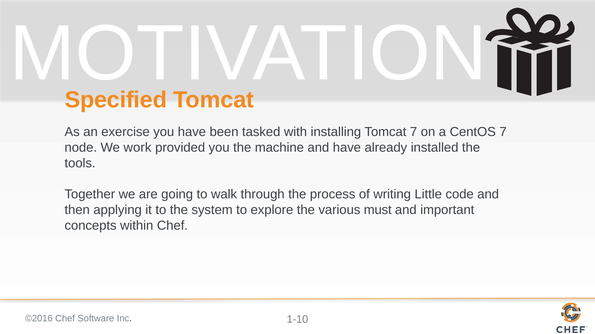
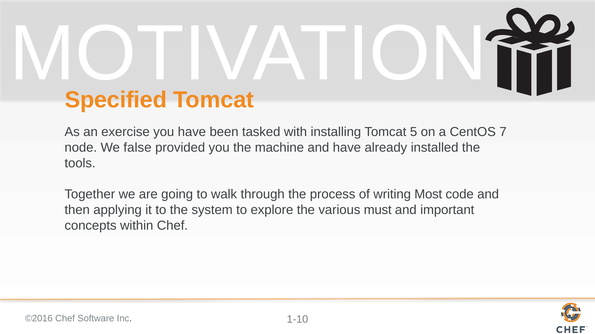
Tomcat 7: 7 -> 5
work: work -> false
Little: Little -> Most
